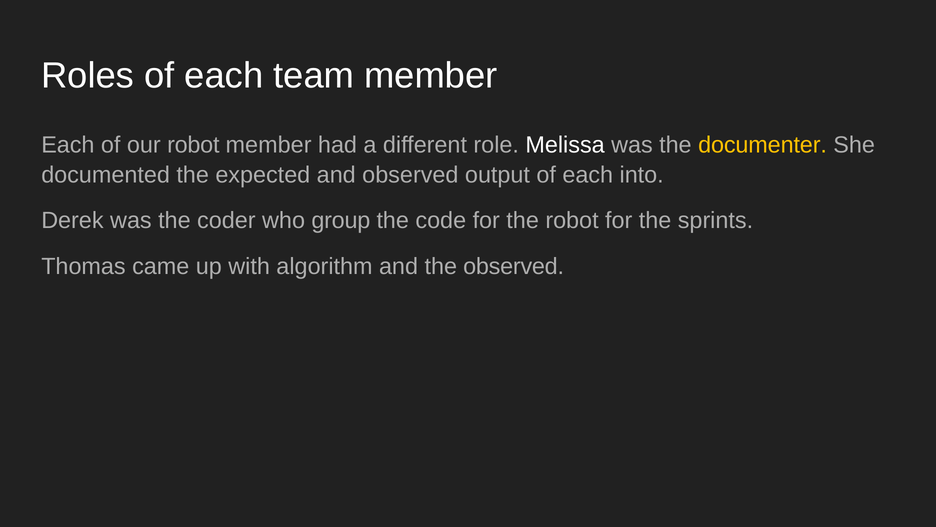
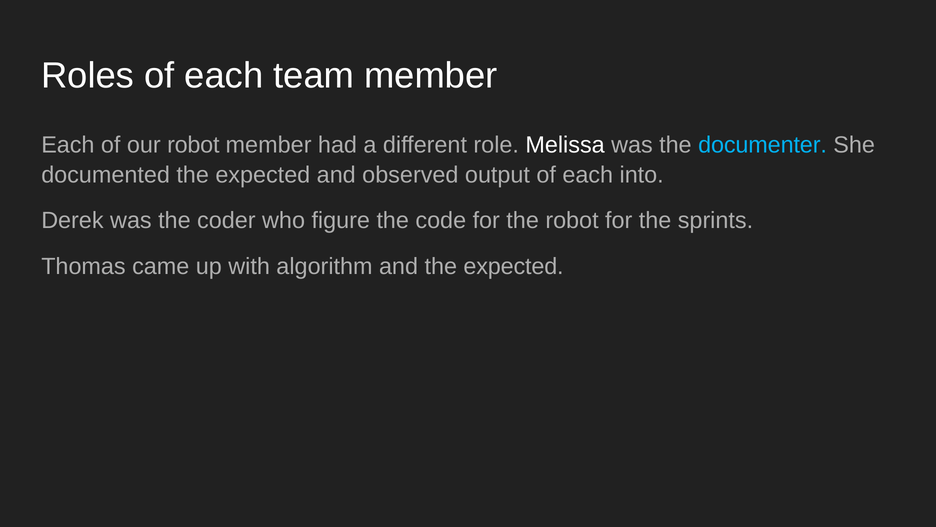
documenter colour: yellow -> light blue
group: group -> figure
and the observed: observed -> expected
